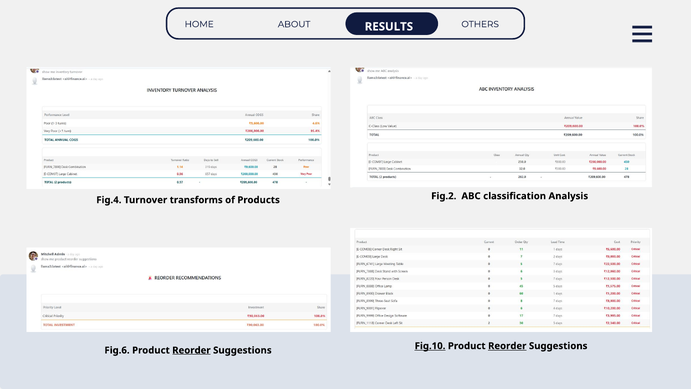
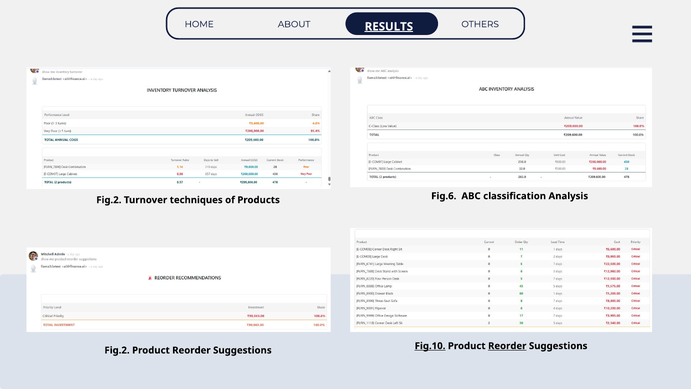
RESULTS underline: none -> present
Fig.4 at (109, 200): Fig.4 -> Fig.2
transforms: transforms -> techniques
Fig.2: Fig.2 -> Fig.6
Fig.6 at (117, 350): Fig.6 -> Fig.2
Reorder at (191, 350) underline: present -> none
